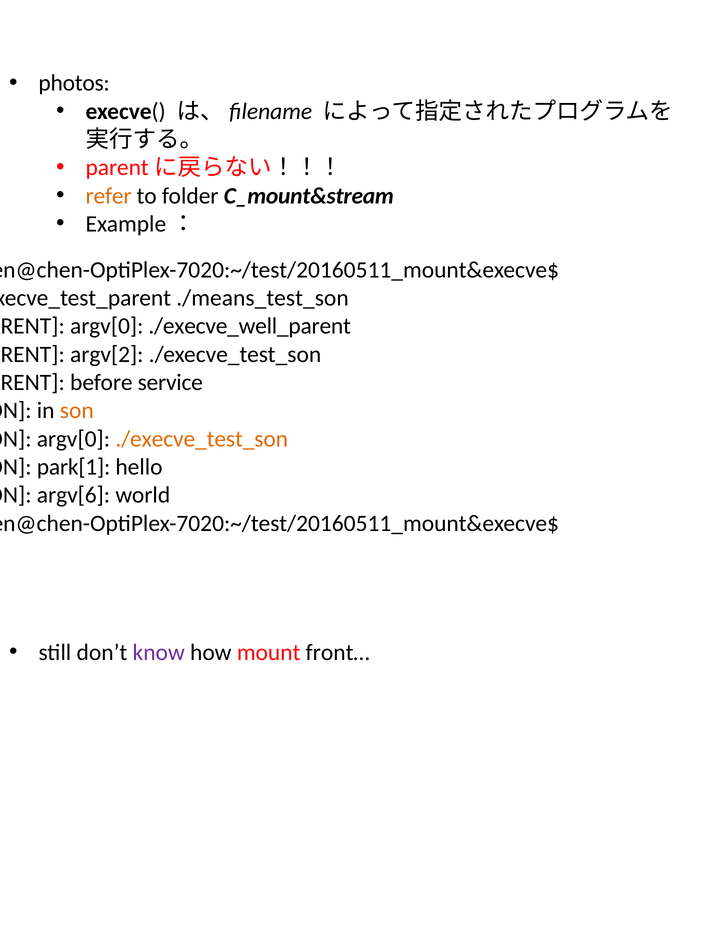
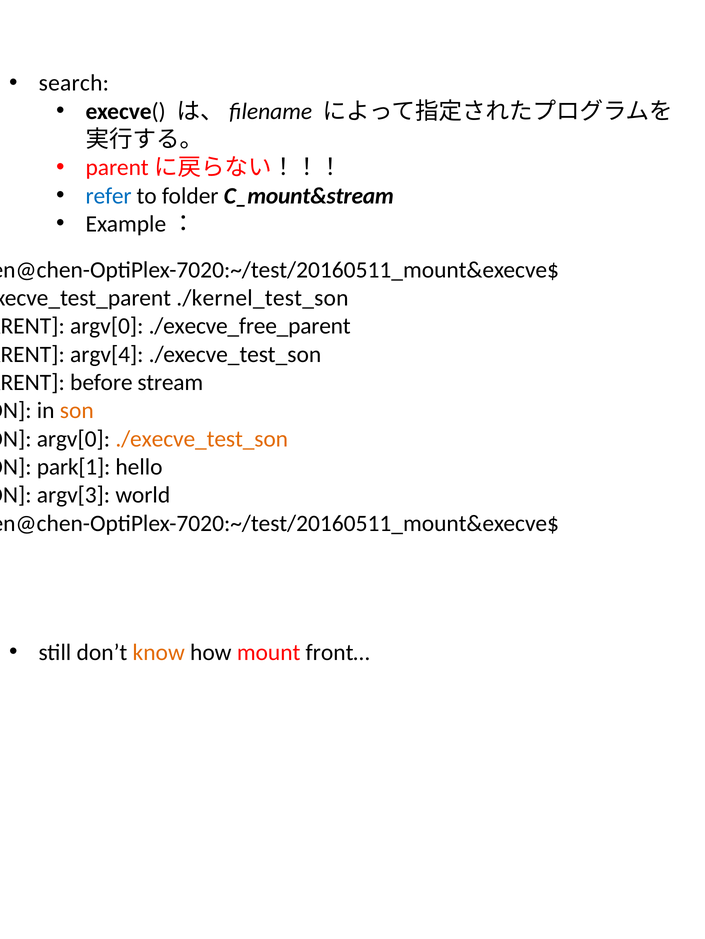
photos: photos -> search
refer colour: orange -> blue
./means_test_son: ./means_test_son -> ./kernel_test_son
./execve_well_parent: ./execve_well_parent -> ./execve_free_parent
argv[2: argv[2 -> argv[4
service: service -> stream
argv[6: argv[6 -> argv[3
know colour: purple -> orange
